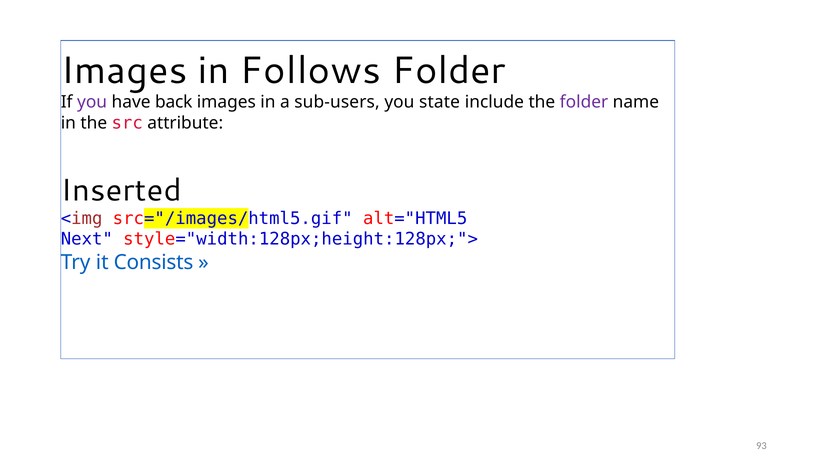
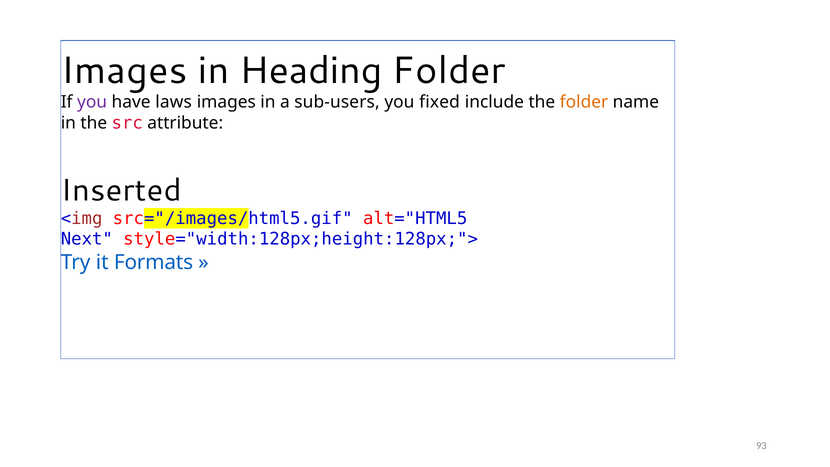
Follows: Follows -> Heading
back: back -> laws
state: state -> fixed
folder at (584, 102) colour: purple -> orange
Consists: Consists -> Formats
